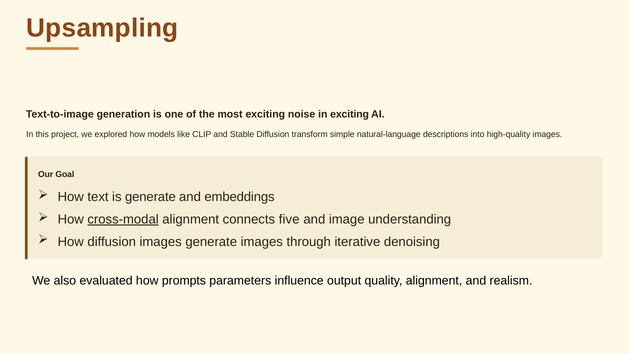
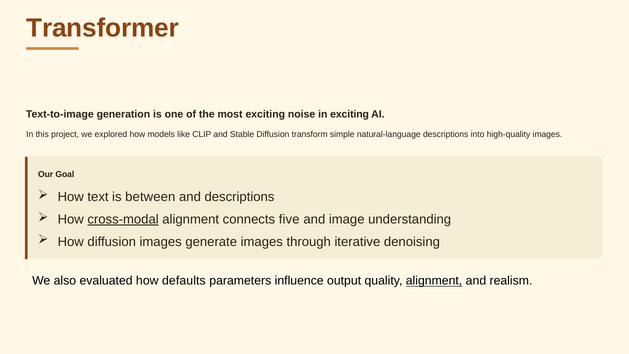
Upsampling: Upsampling -> Transformer
is generate: generate -> between
and embeddings: embeddings -> descriptions
prompts: prompts -> defaults
alignment at (434, 281) underline: none -> present
